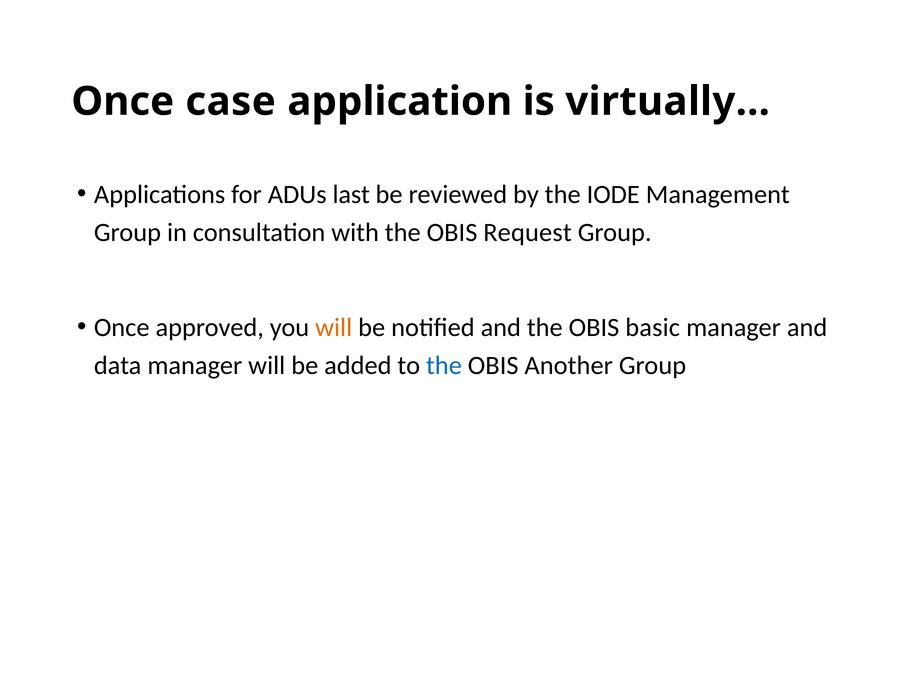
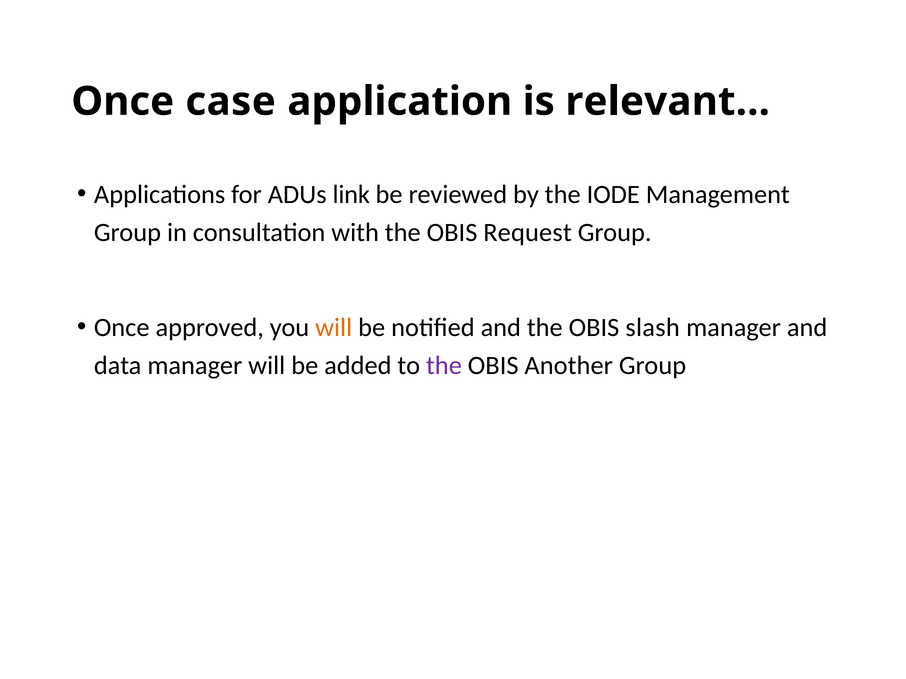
virtually…: virtually… -> relevant…
last: last -> link
basic: basic -> slash
the at (444, 366) colour: blue -> purple
